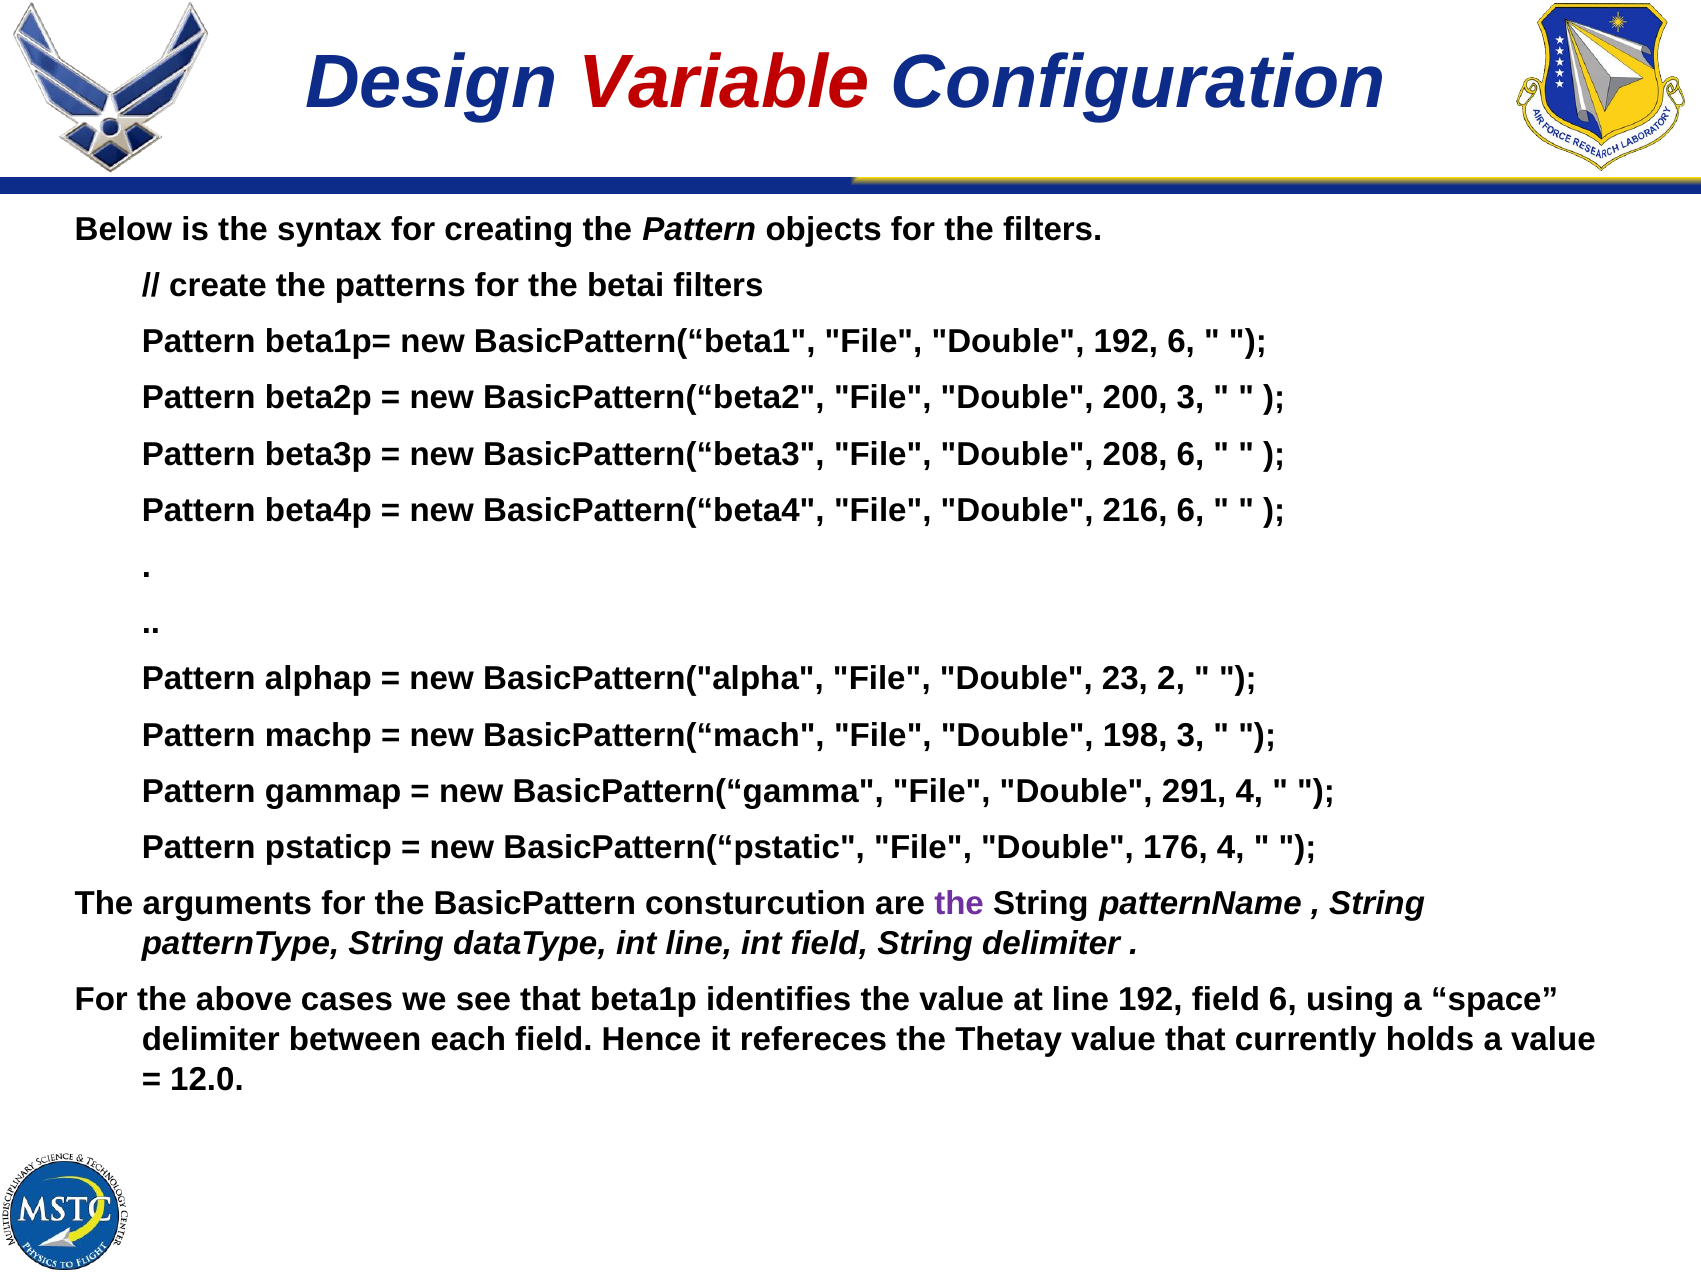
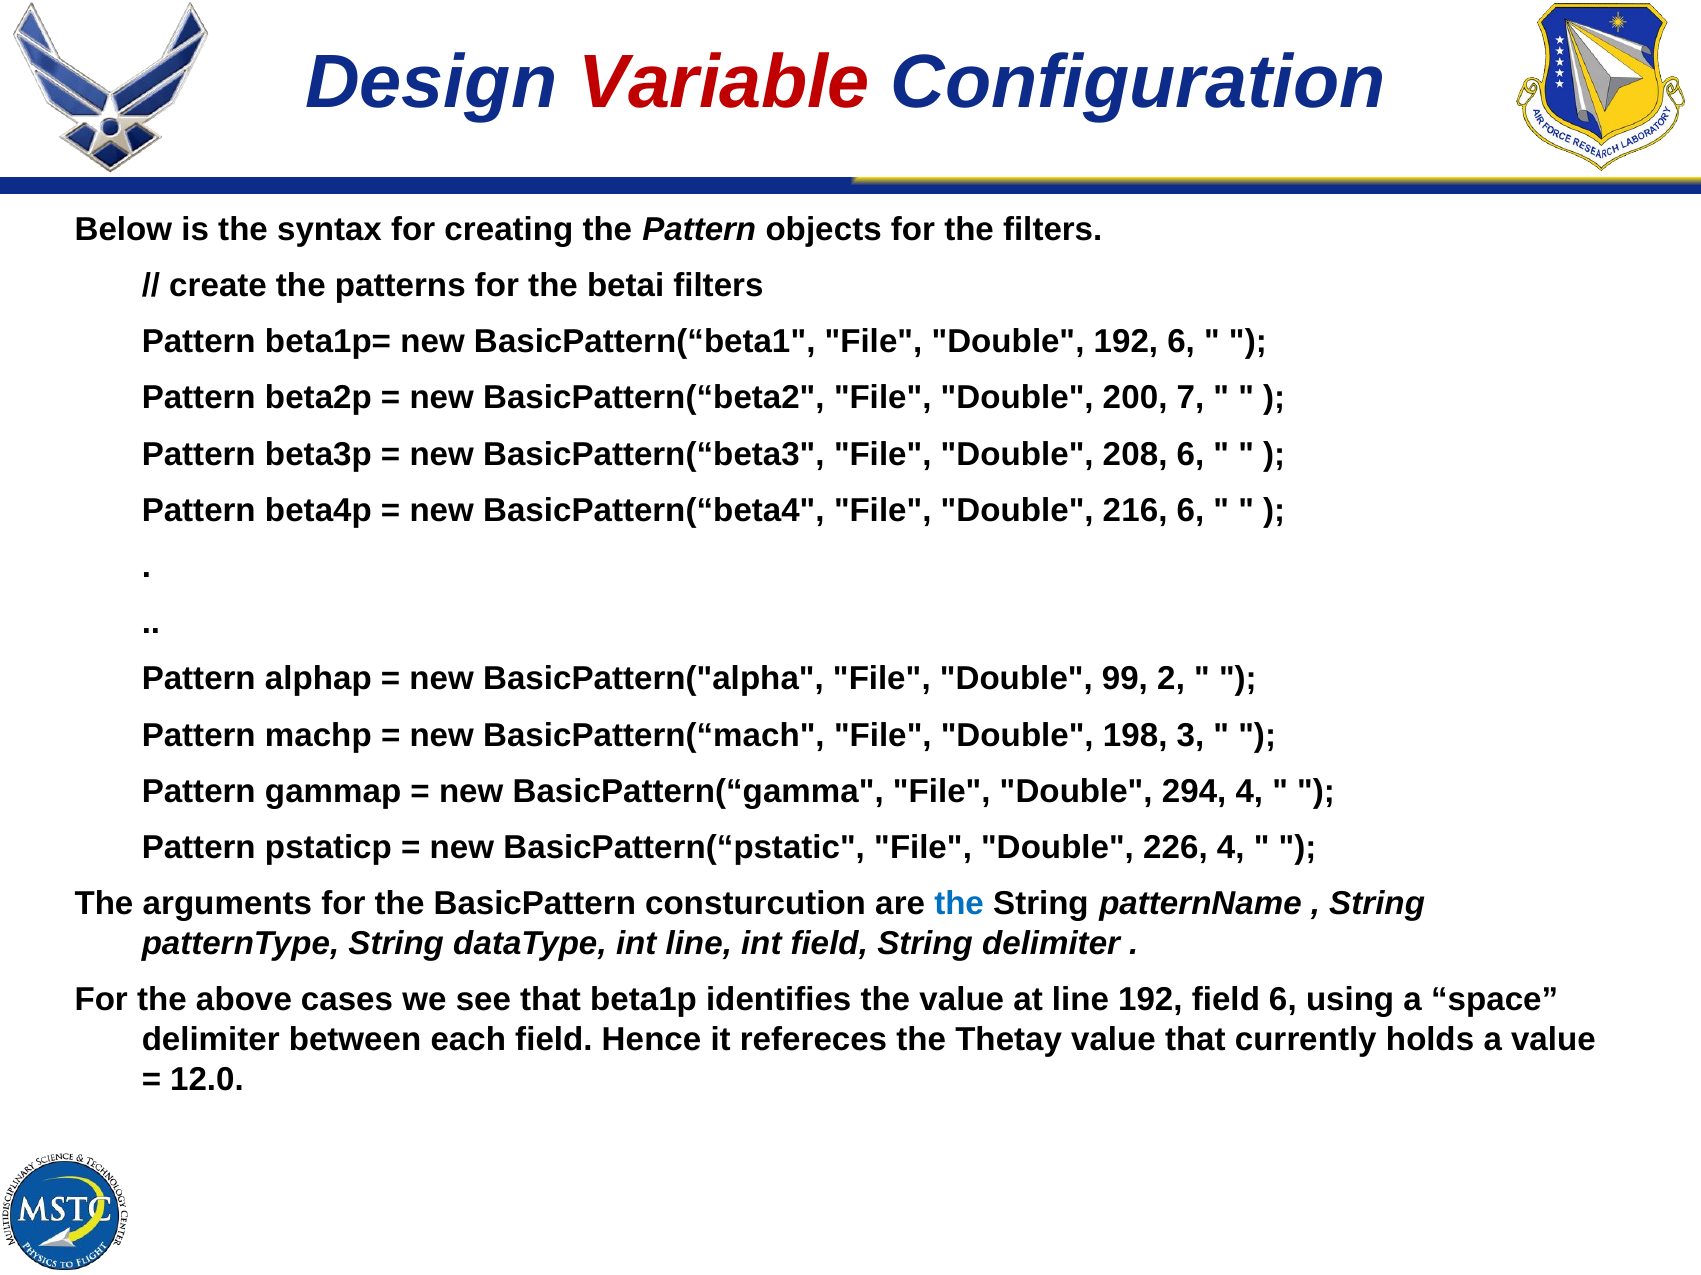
200 3: 3 -> 7
23: 23 -> 99
291: 291 -> 294
176: 176 -> 226
the at (959, 904) colour: purple -> blue
